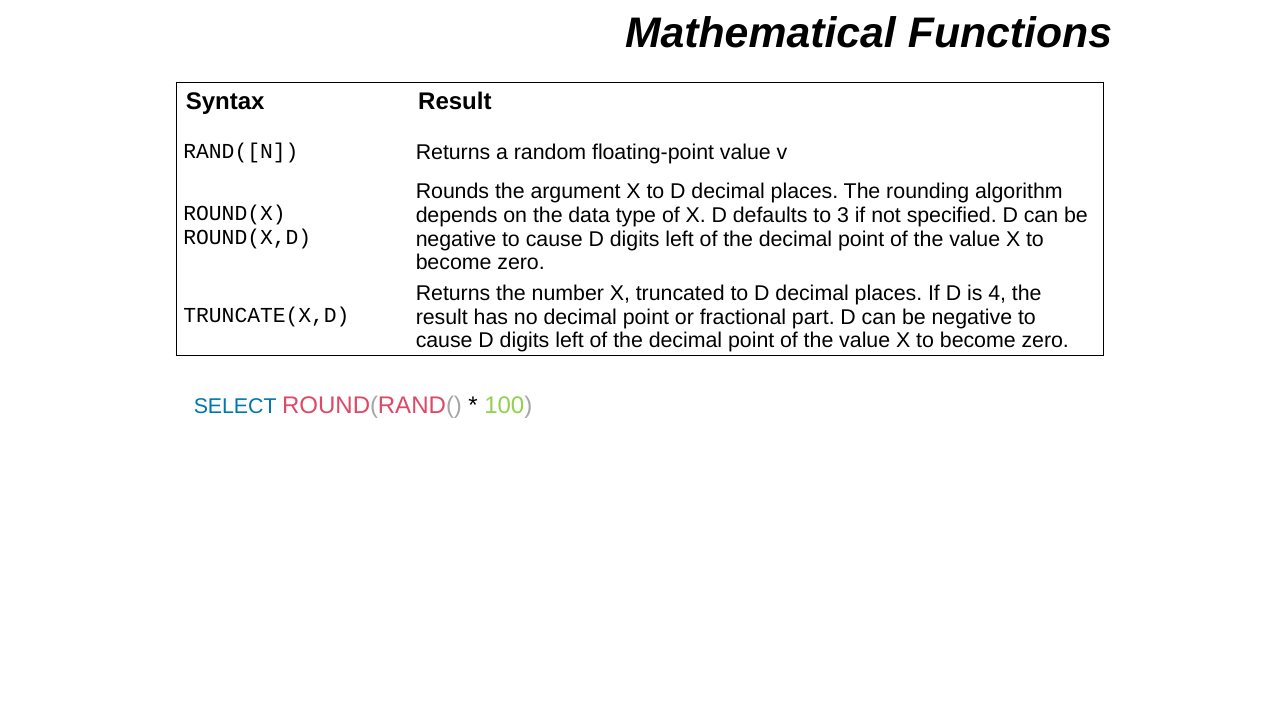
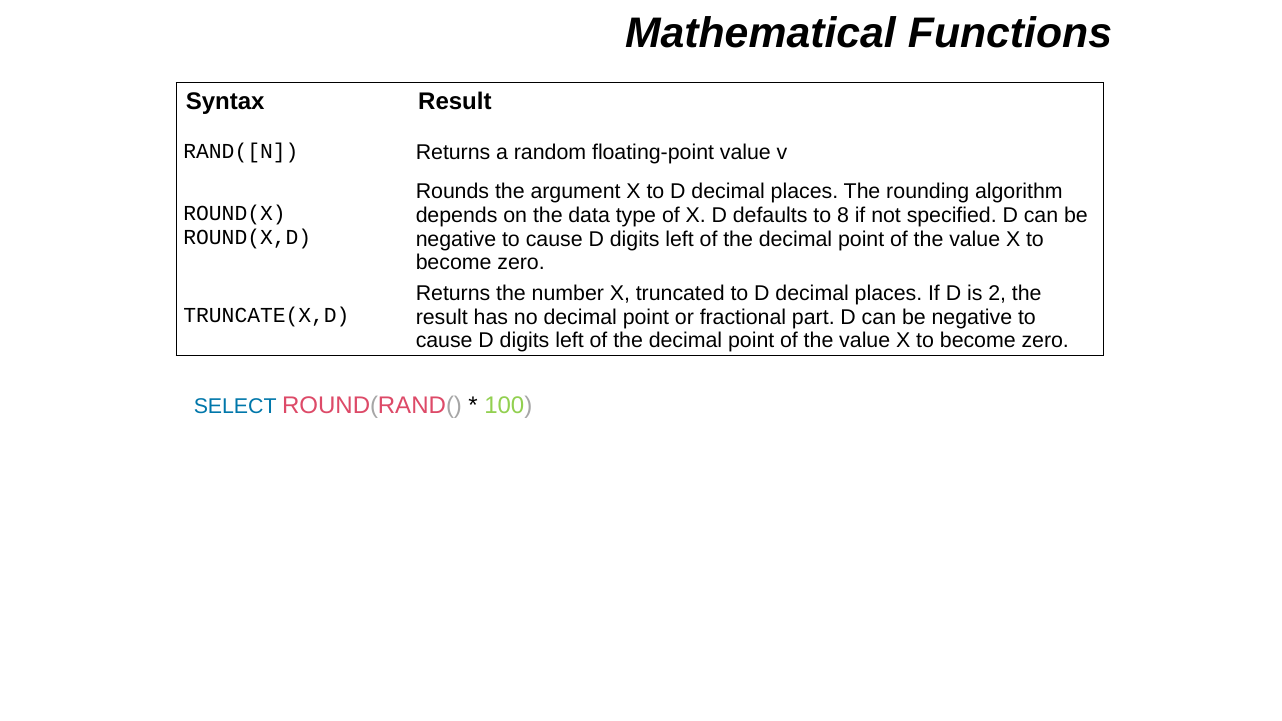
3: 3 -> 8
4: 4 -> 2
